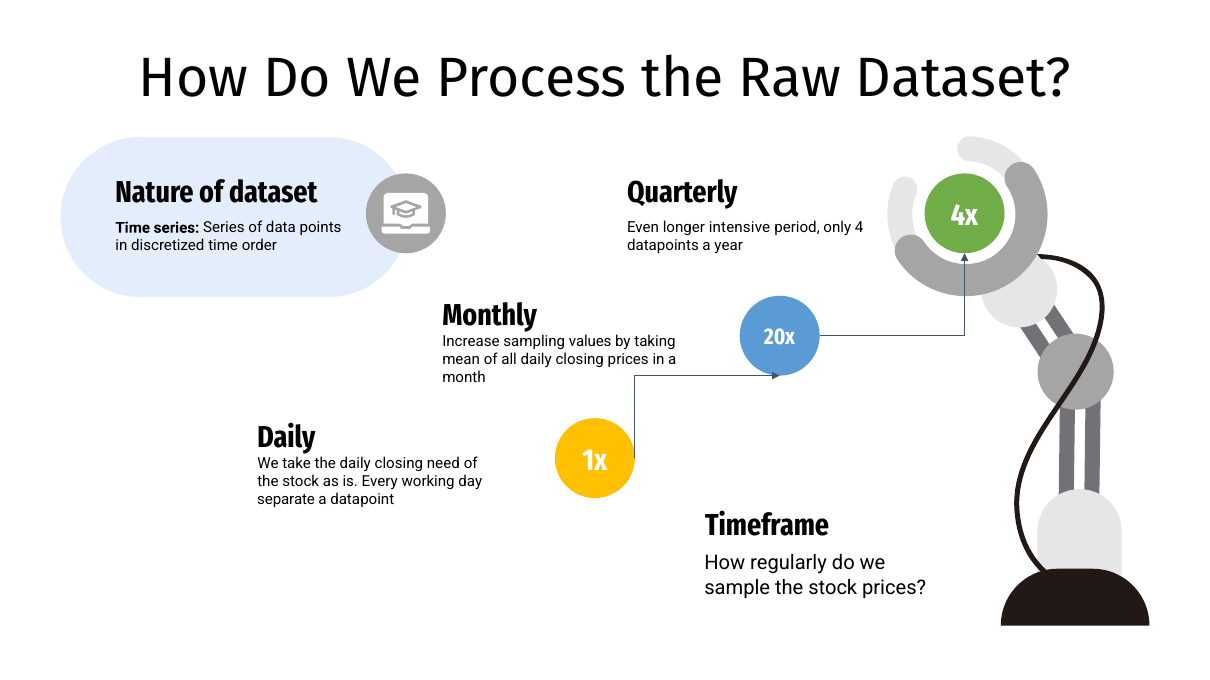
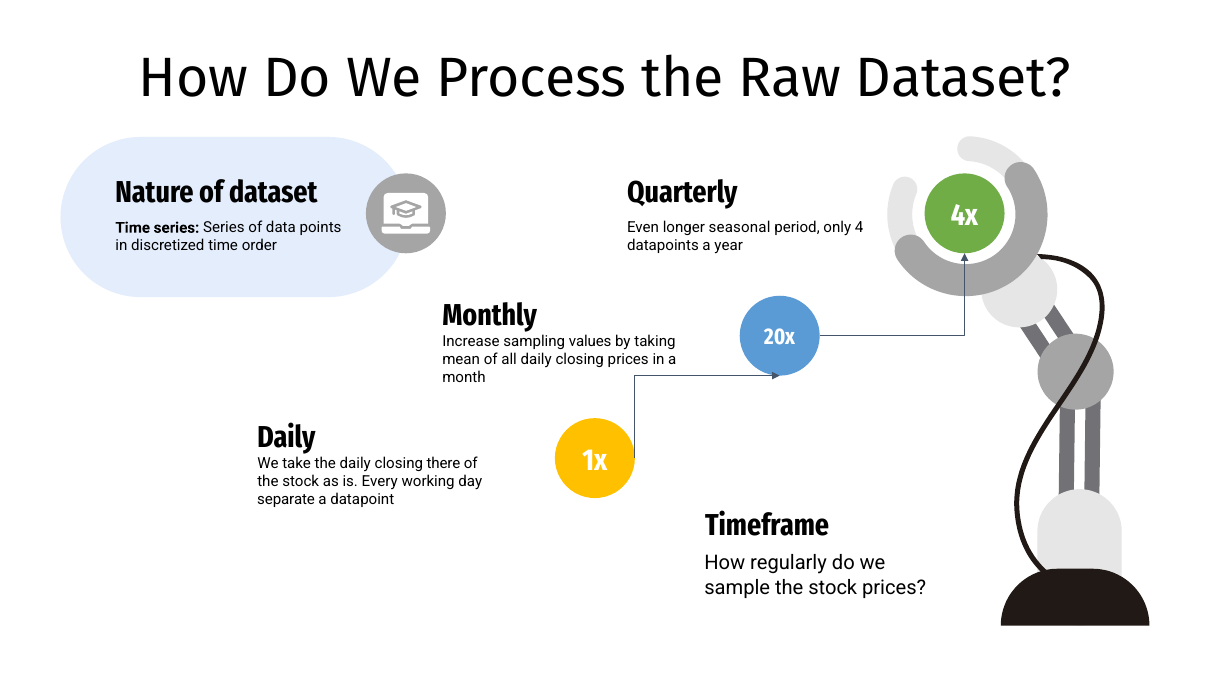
intensive: intensive -> seasonal
need: need -> there
